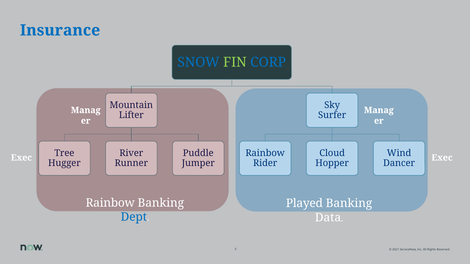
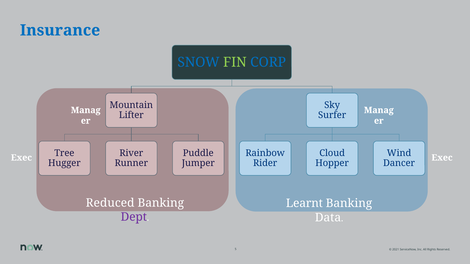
Rainbow at (110, 203): Rainbow -> Reduced
Played: Played -> Learnt
Dept colour: blue -> purple
